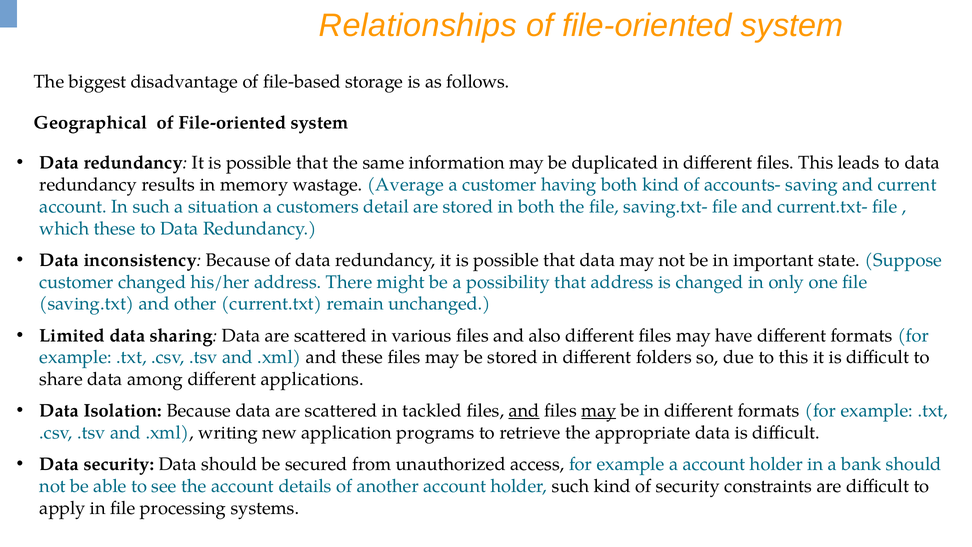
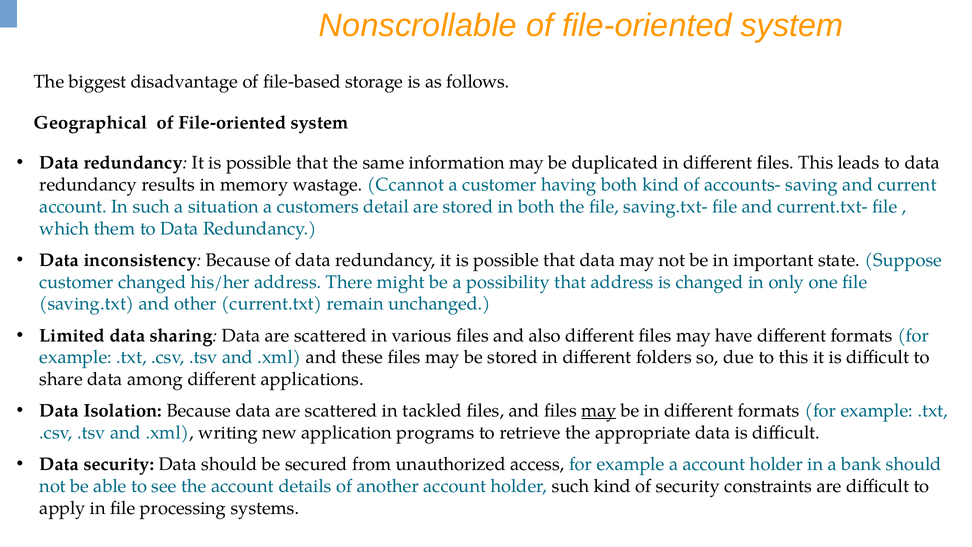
Relationships: Relationships -> Nonscrollable
Average: Average -> Ccannot
which these: these -> them
and at (524, 411) underline: present -> none
